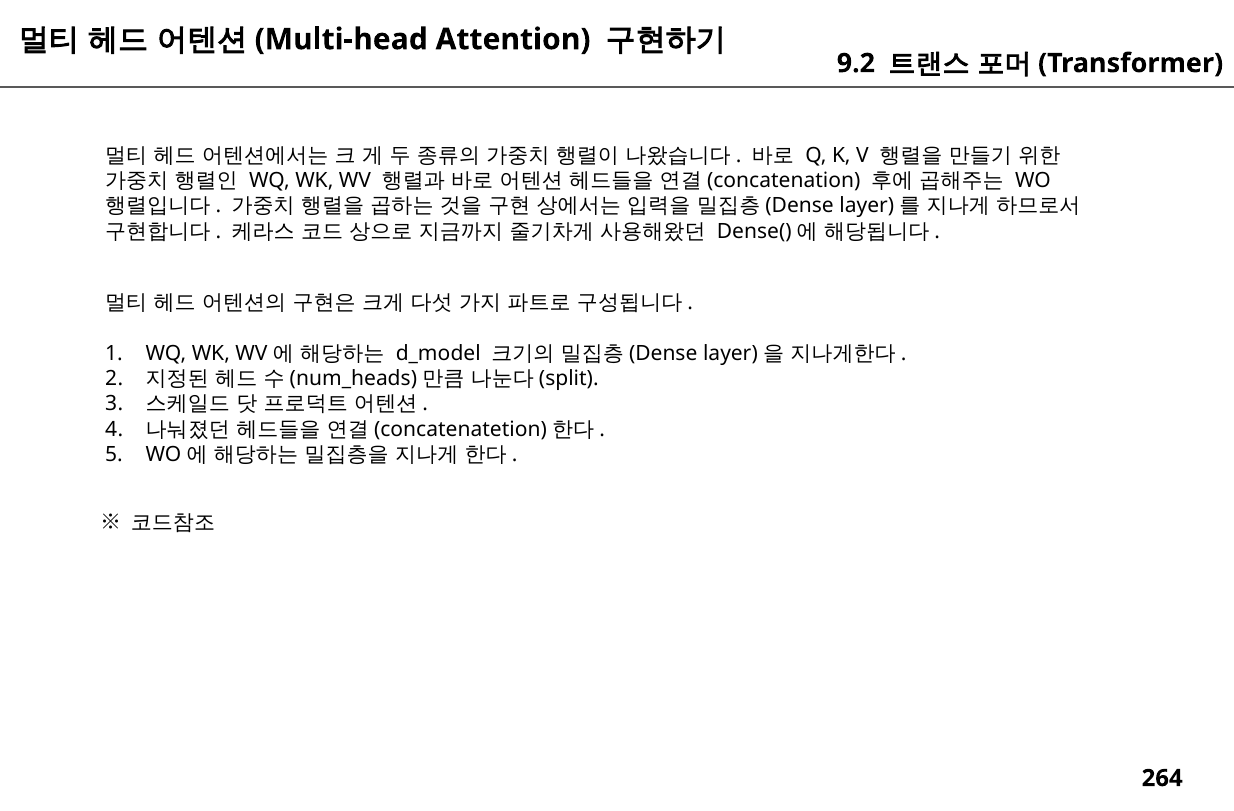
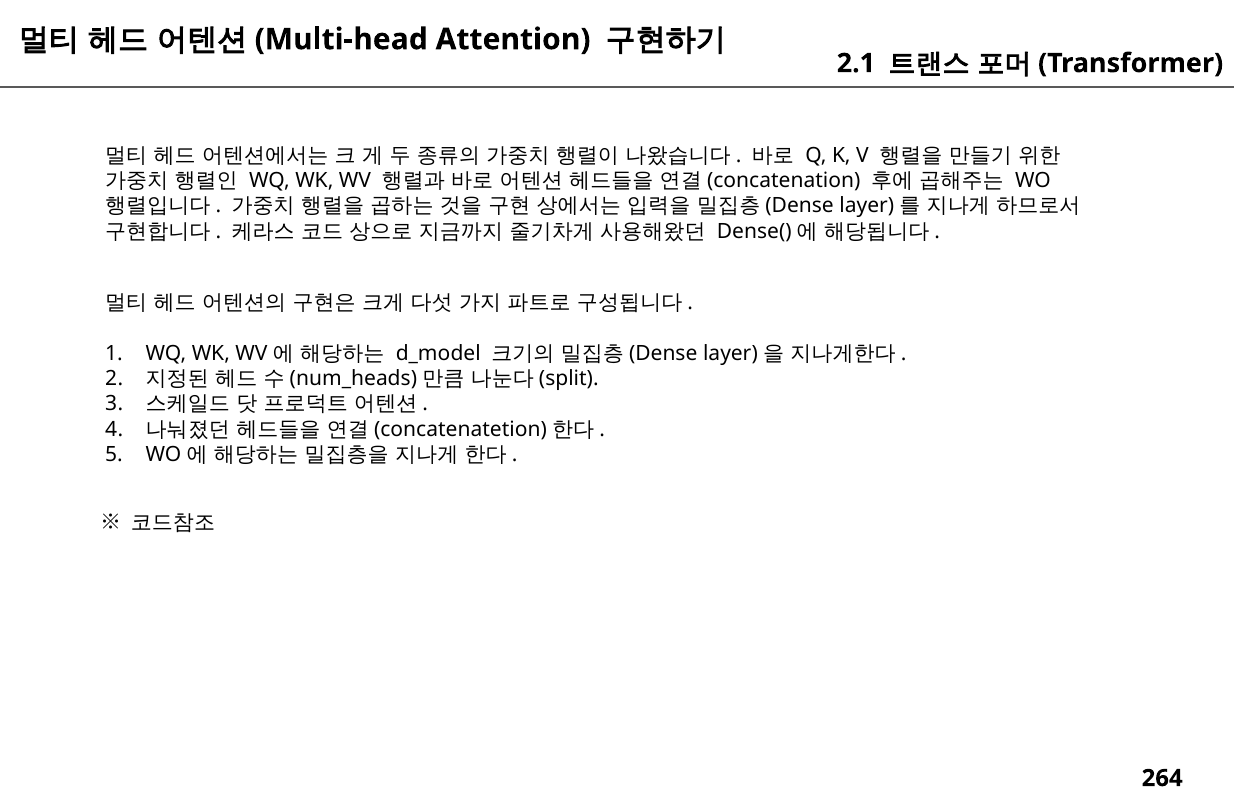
9.2: 9.2 -> 2.1
